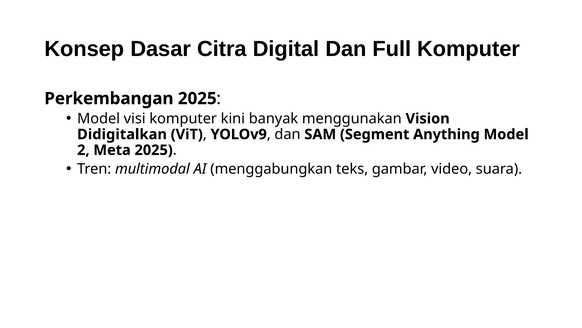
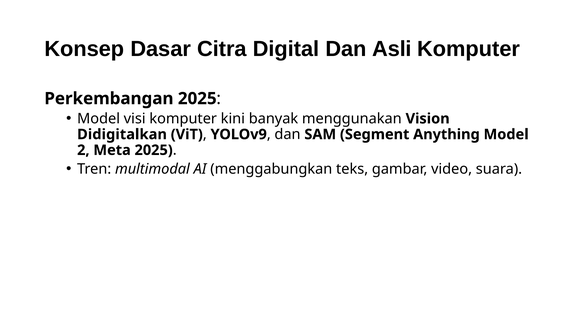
Full: Full -> Asli
